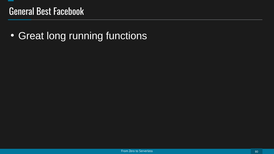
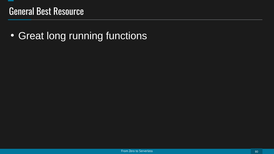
Facebook: Facebook -> Resource
